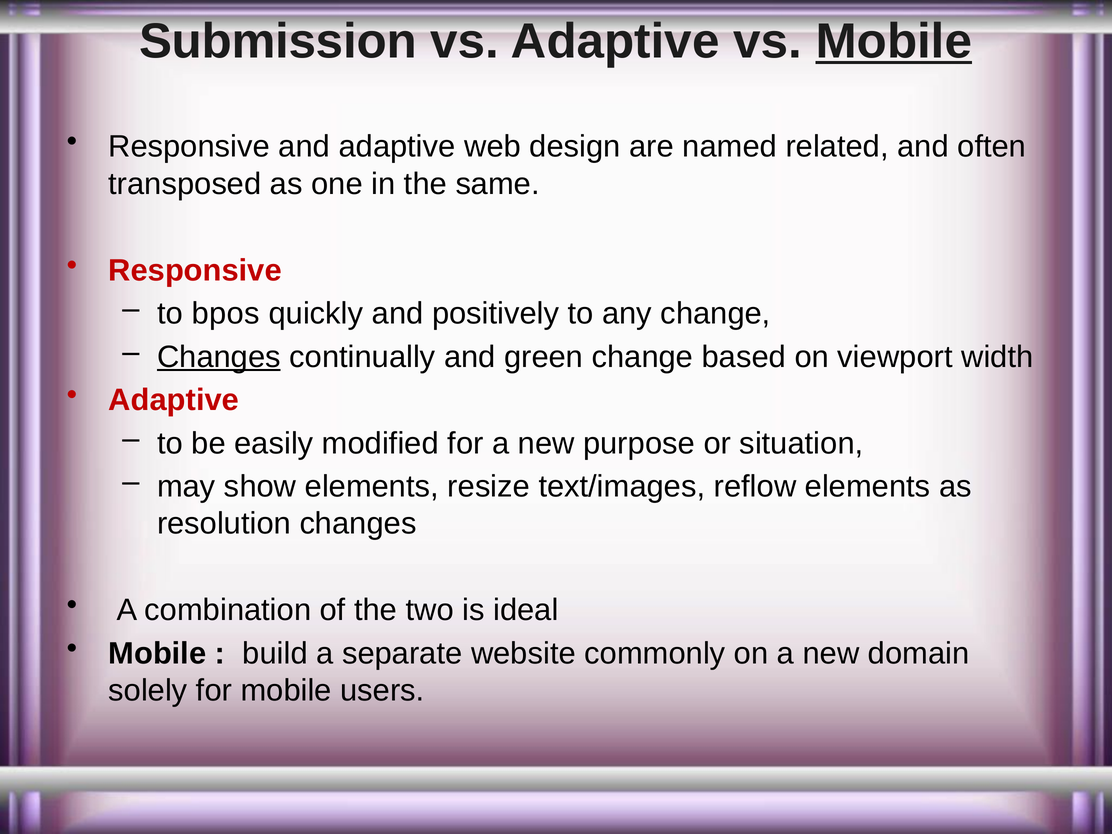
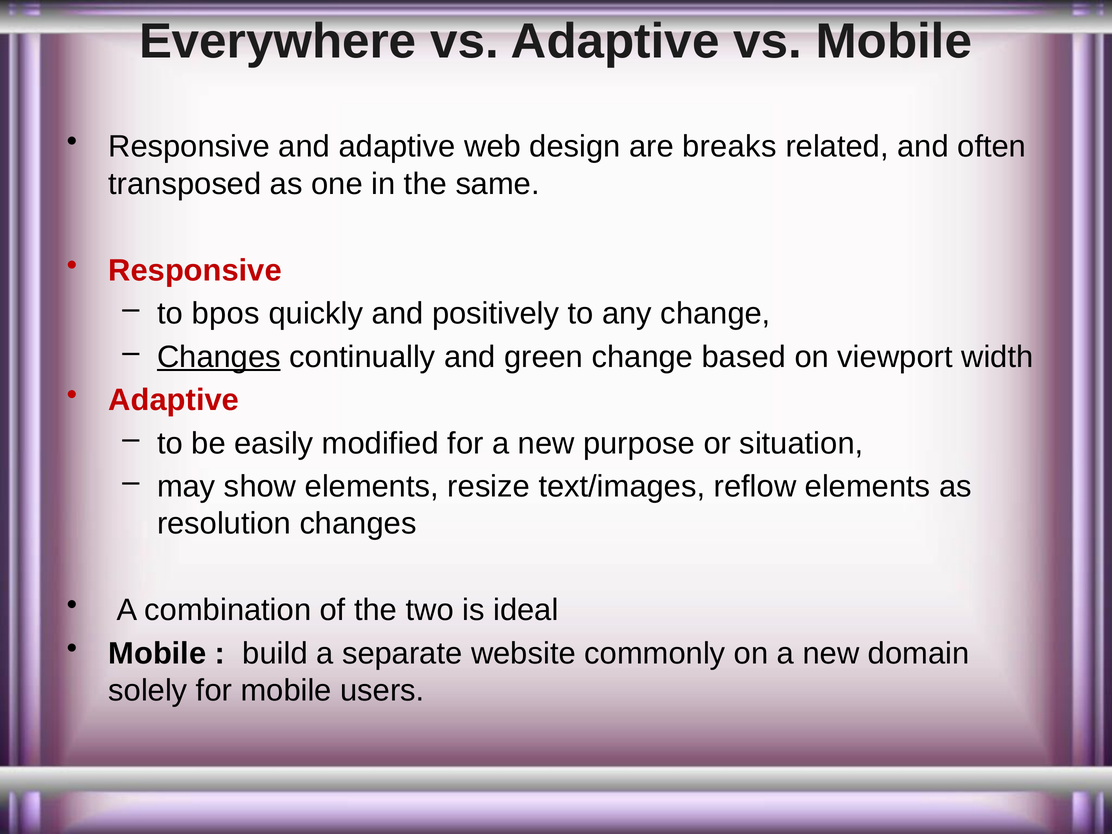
Submission: Submission -> Everywhere
Mobile at (894, 41) underline: present -> none
named: named -> breaks
